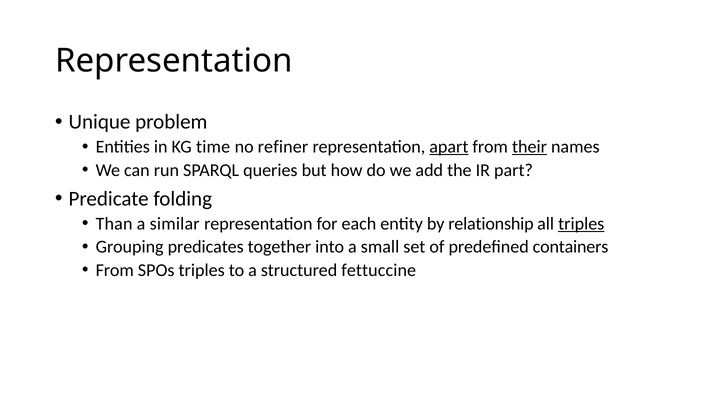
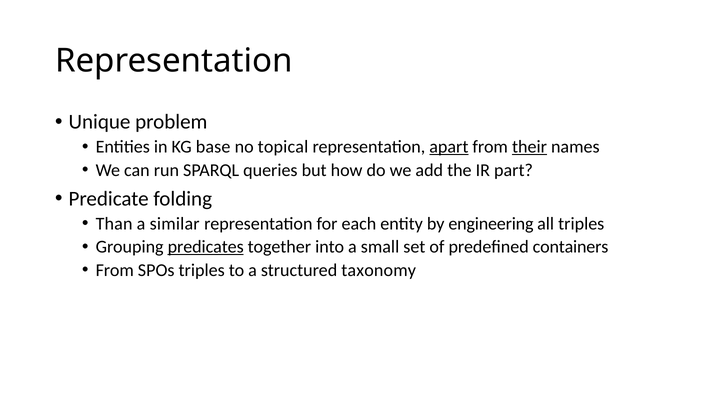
time: time -> base
refiner: refiner -> topical
relationship: relationship -> engineering
triples at (581, 224) underline: present -> none
predicates underline: none -> present
fettuccine: fettuccine -> taxonomy
